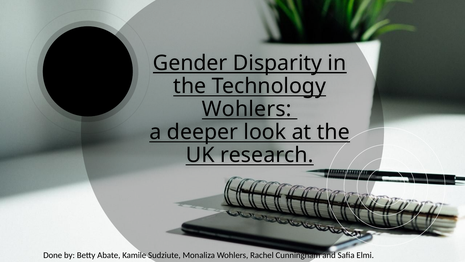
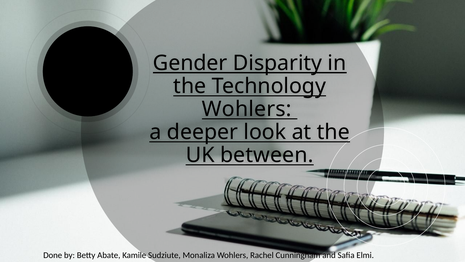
research: research -> between
